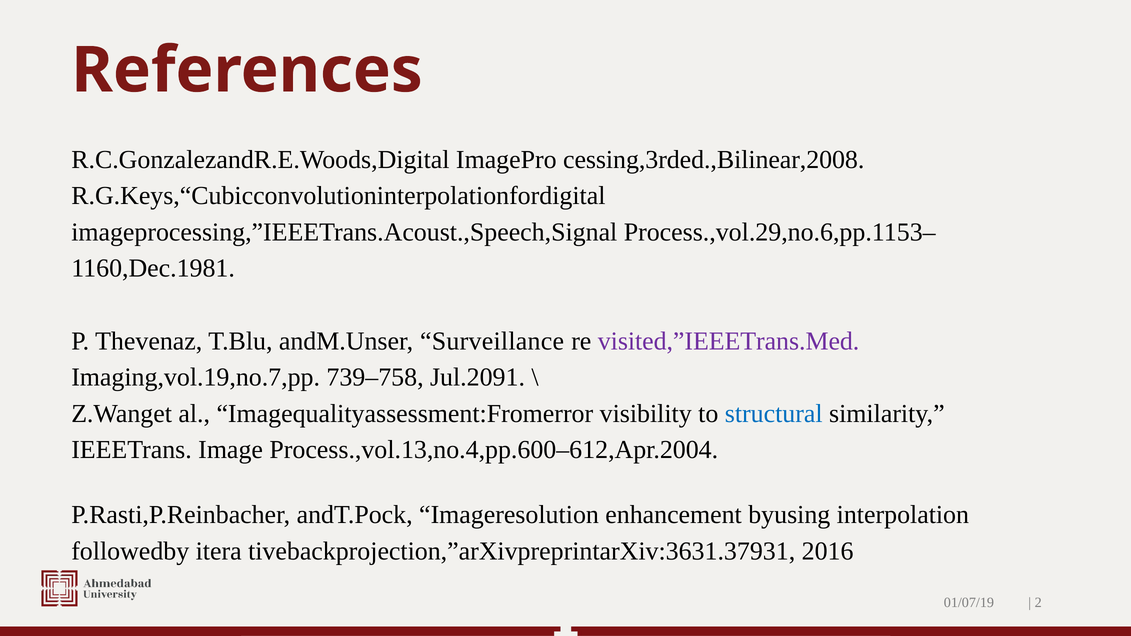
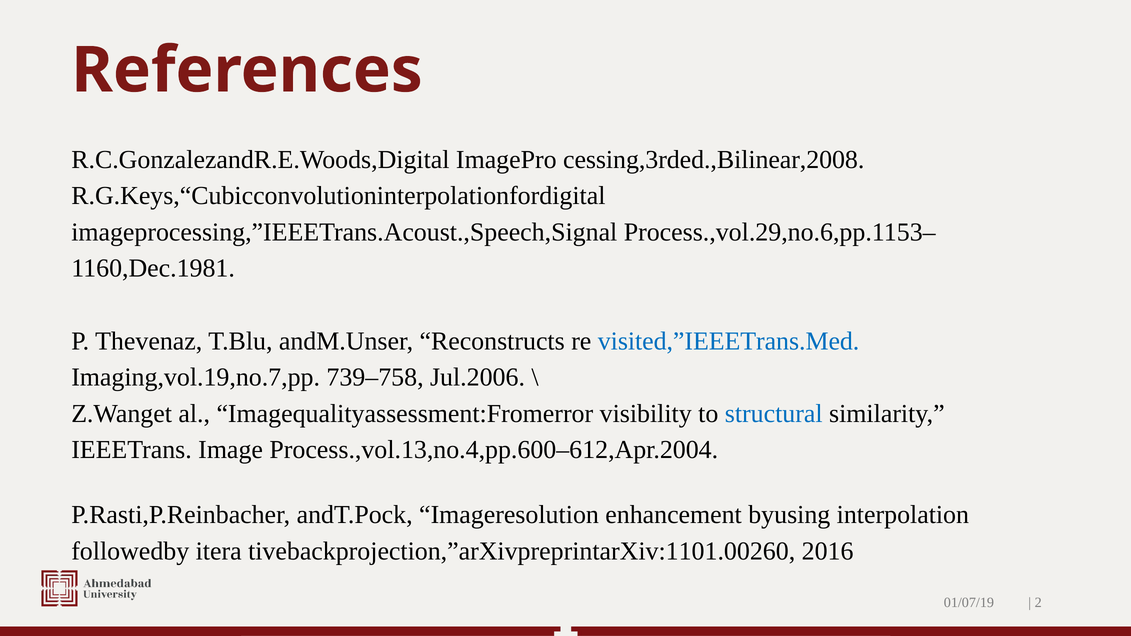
Surveillance: Surveillance -> Reconstructs
visited,”IEEETrans.Med colour: purple -> blue
Jul.2091: Jul.2091 -> Jul.2006
tivebackprojection,”arXivpreprintarXiv:3631.37931: tivebackprojection,”arXivpreprintarXiv:3631.37931 -> tivebackprojection,”arXivpreprintarXiv:1101.00260
